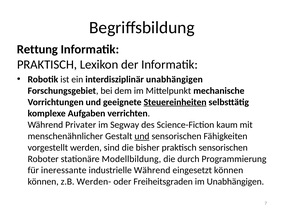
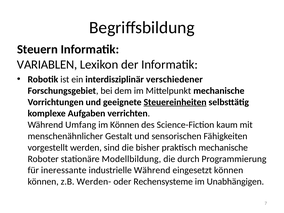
Rettung: Rettung -> Steuern
PRAKTISCH at (47, 64): PRAKTISCH -> VARIABLEN
interdisziplinär unabhängigen: unabhängigen -> verschiedener
Privater: Privater -> Umfang
im Segway: Segway -> Können
und at (142, 136) underline: present -> none
praktisch sensorischen: sensorischen -> mechanische
Freiheitsgraden: Freiheitsgraden -> Rechensysteme
